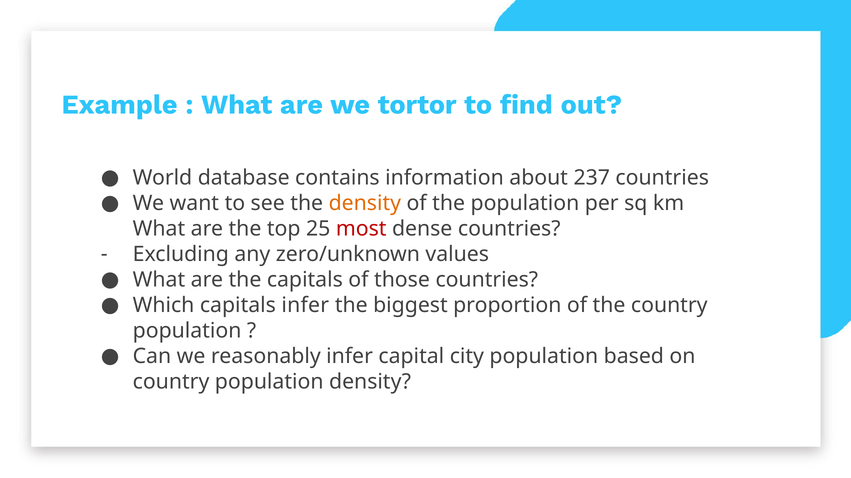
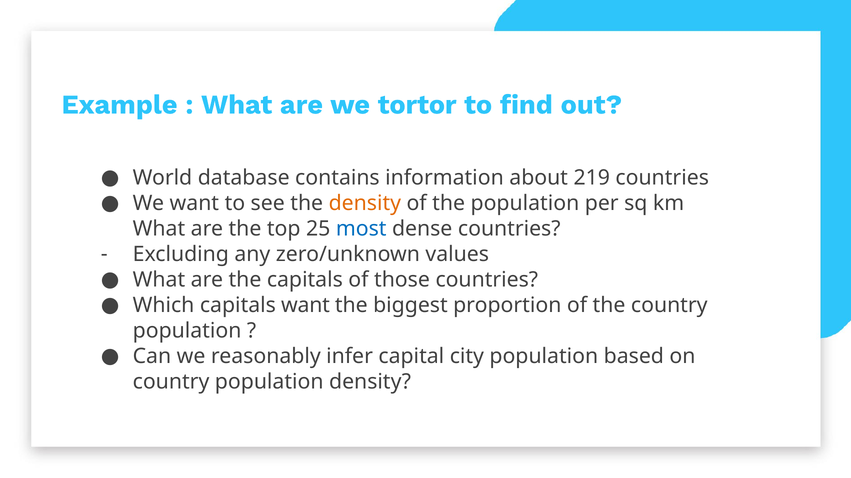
237: 237 -> 219
most colour: red -> blue
capitals infer: infer -> want
